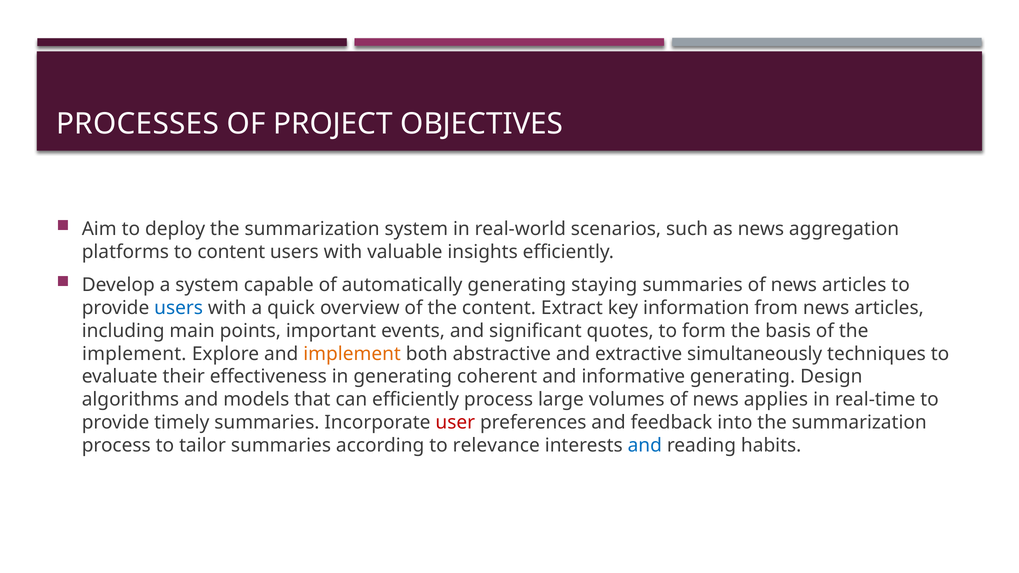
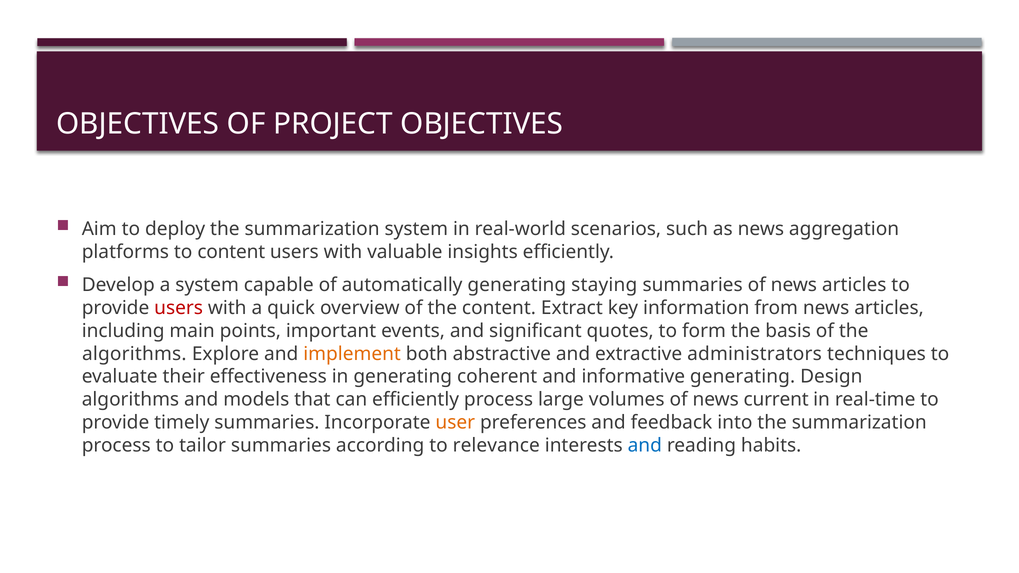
PROCESSES at (138, 124): PROCESSES -> OBJECTIVES
users at (179, 308) colour: blue -> red
implement at (134, 354): implement -> algorithms
simultaneously: simultaneously -> administrators
applies: applies -> current
user colour: red -> orange
